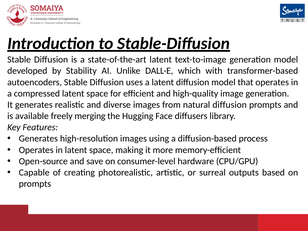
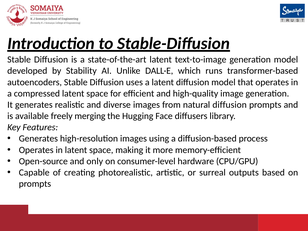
with: with -> runs
save: save -> only
